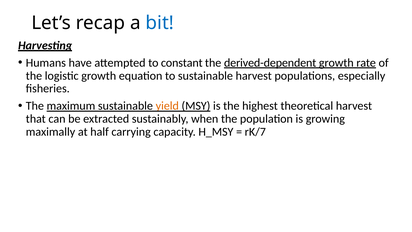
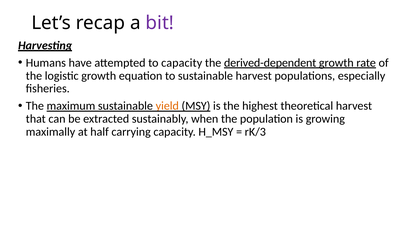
bit colour: blue -> purple
to constant: constant -> capacity
rK/7: rK/7 -> rK/3
